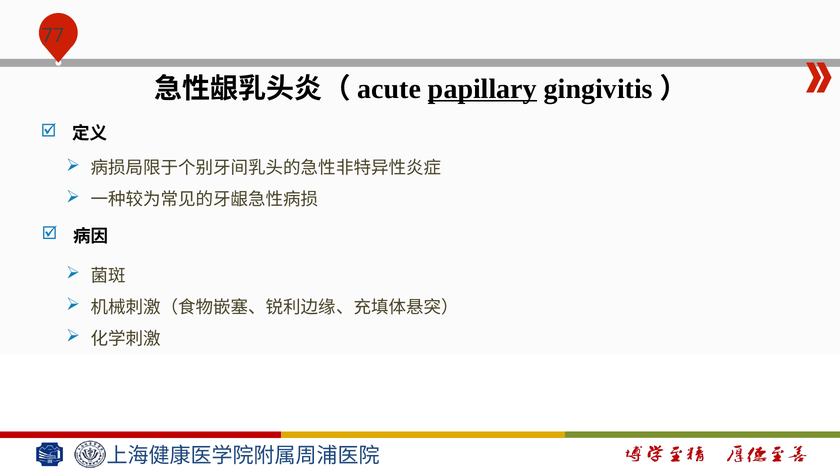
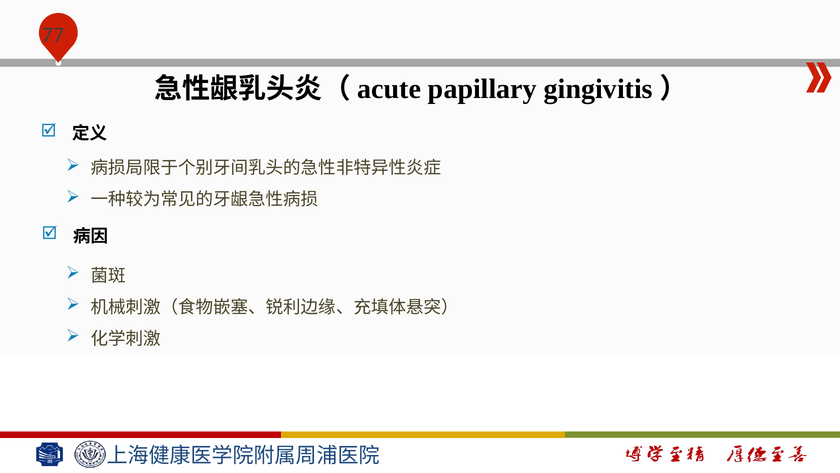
papillary underline: present -> none
